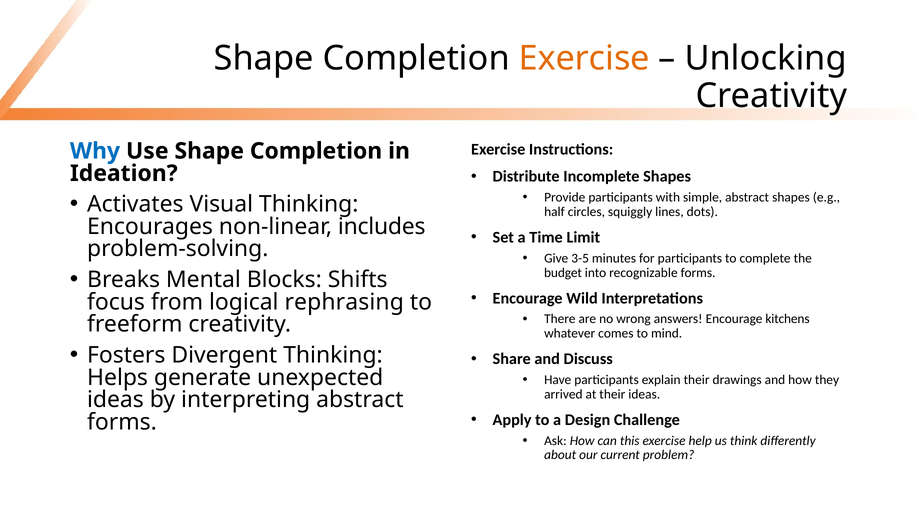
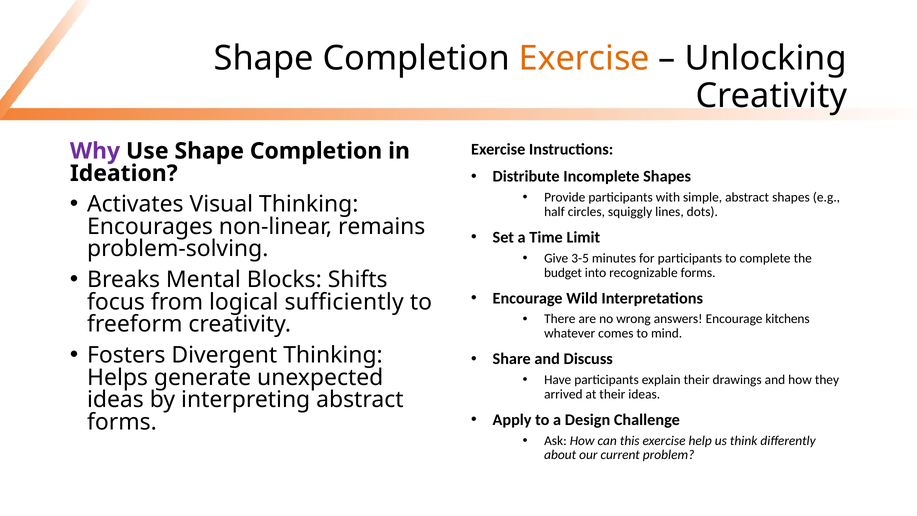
Why colour: blue -> purple
includes: includes -> remains
rephrasing: rephrasing -> sufficiently
